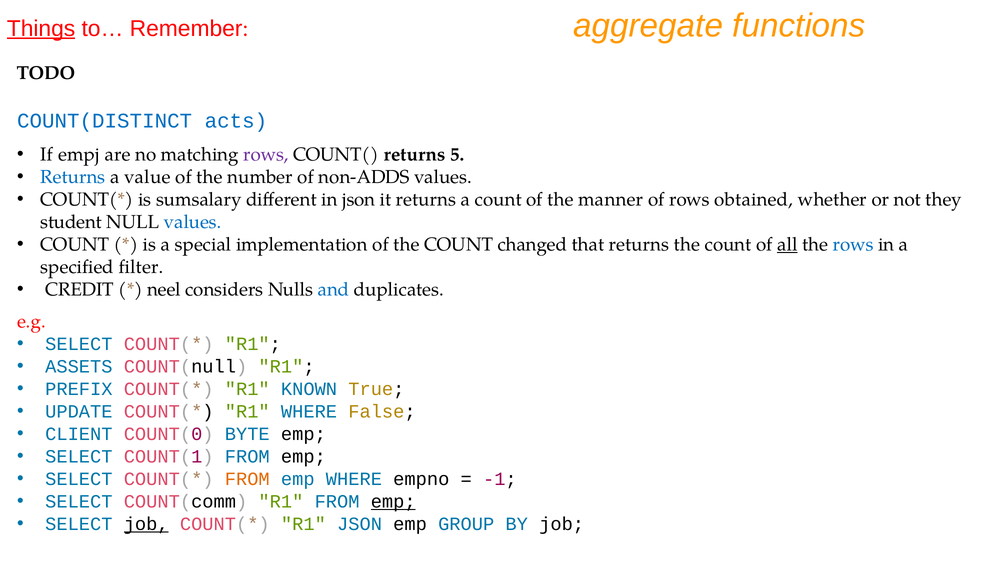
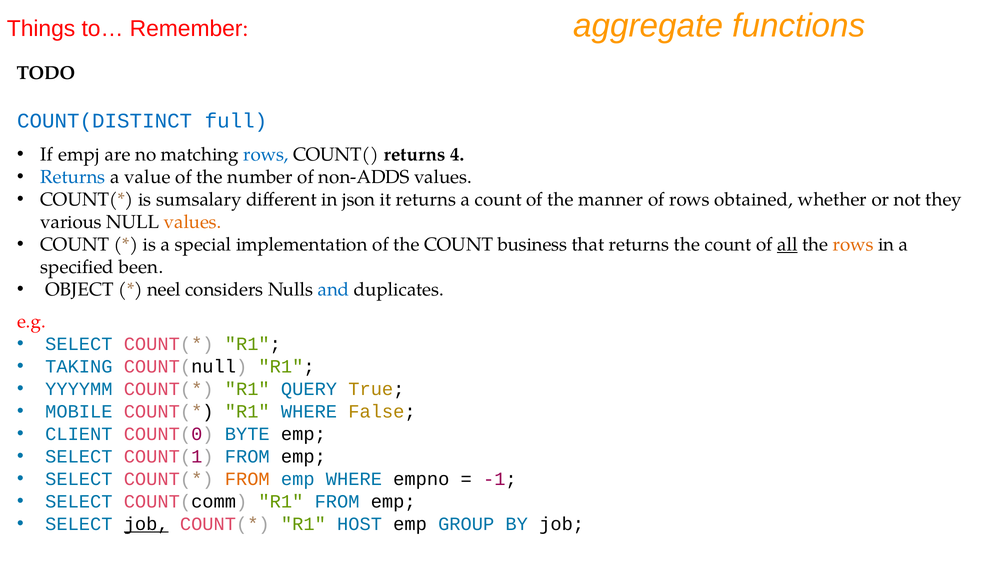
Things underline: present -> none
acts: acts -> full
rows at (266, 154) colour: purple -> blue
5: 5 -> 4
student: student -> various
values at (193, 222) colour: blue -> orange
changed: changed -> business
rows at (853, 244) colour: blue -> orange
filter: filter -> been
CREDIT: CREDIT -> OBJECT
ASSETS: ASSETS -> TAKING
PREFIX: PREFIX -> YYYYMM
KNOWN: KNOWN -> QUERY
UPDATE: UPDATE -> MOBILE
emp at (393, 501) underline: present -> none
R1 JSON: JSON -> HOST
